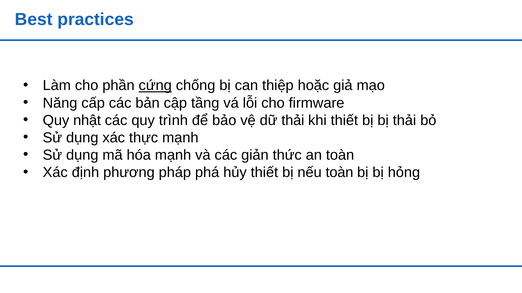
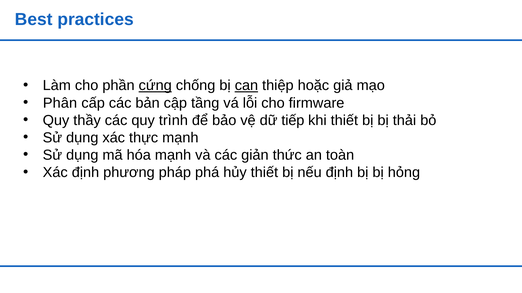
can underline: none -> present
Năng: Năng -> Phân
nhật: nhật -> thầy
dữ thải: thải -> tiếp
nếu toàn: toàn -> định
